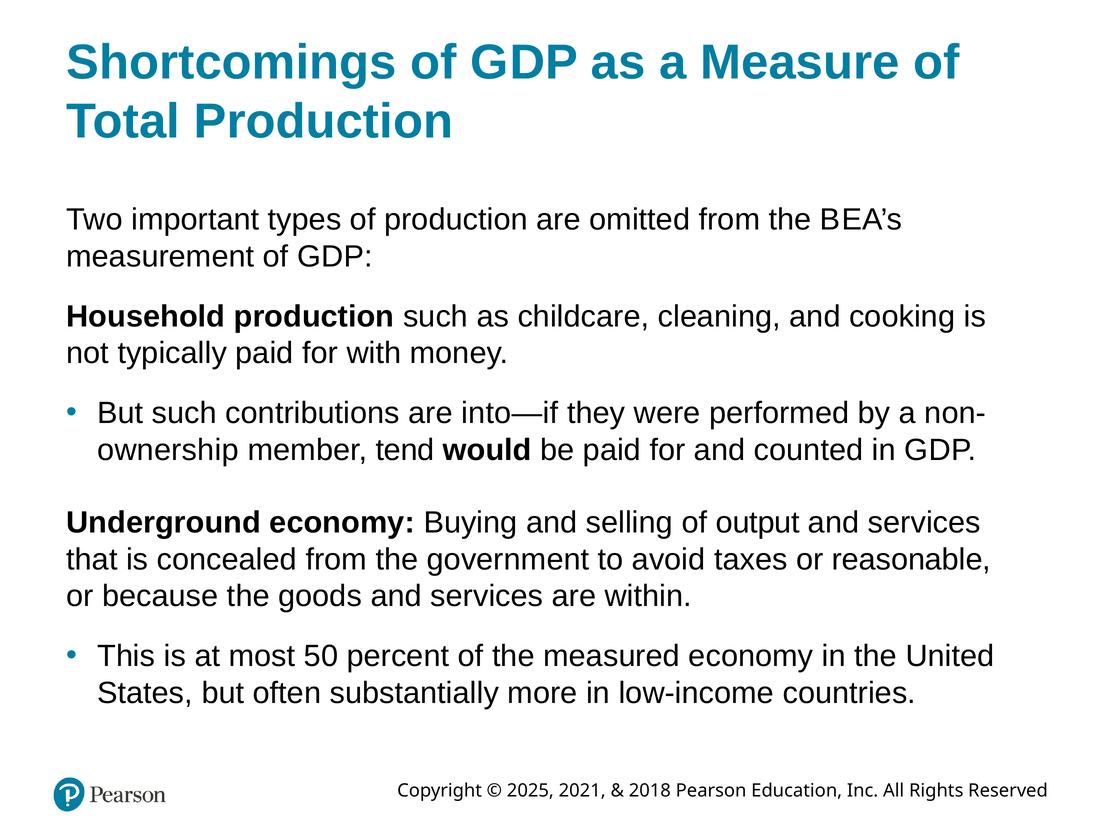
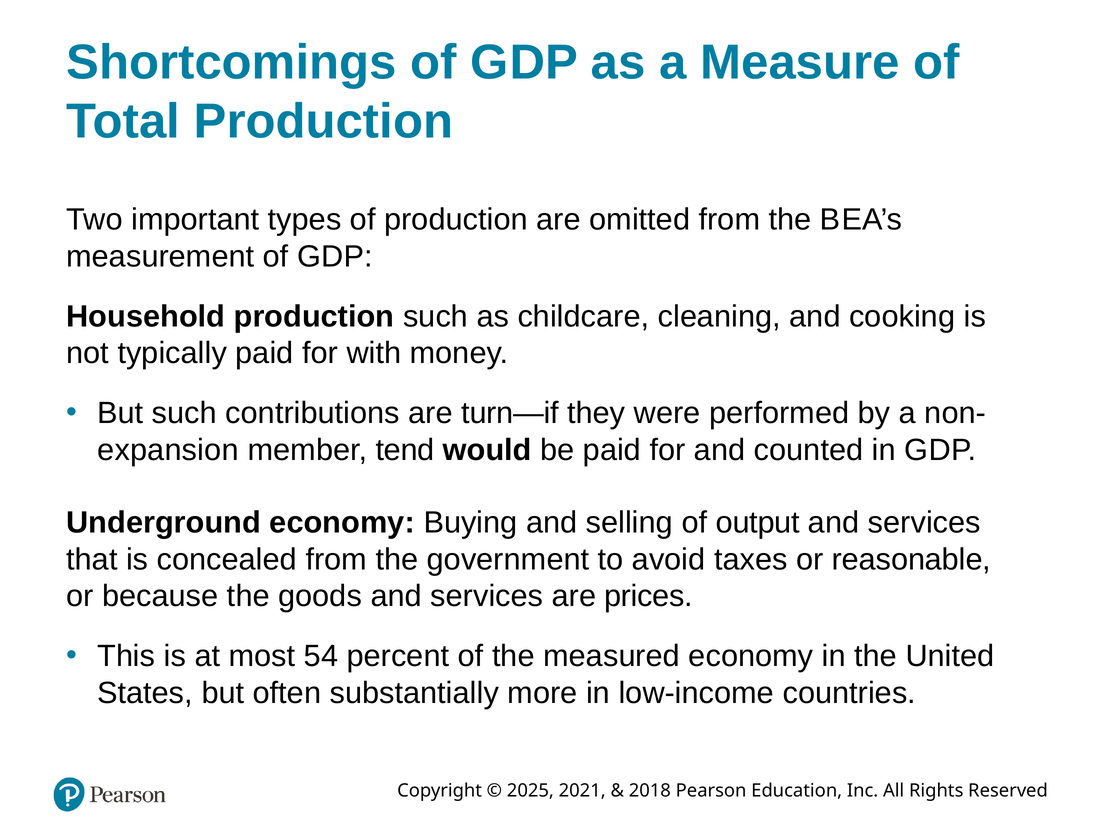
into—if: into—if -> turn—if
ownership: ownership -> expansion
within: within -> prices
50: 50 -> 54
